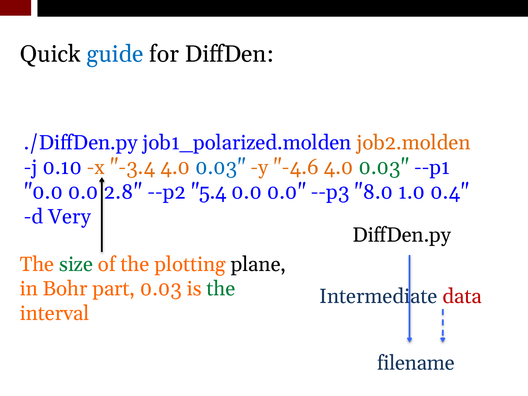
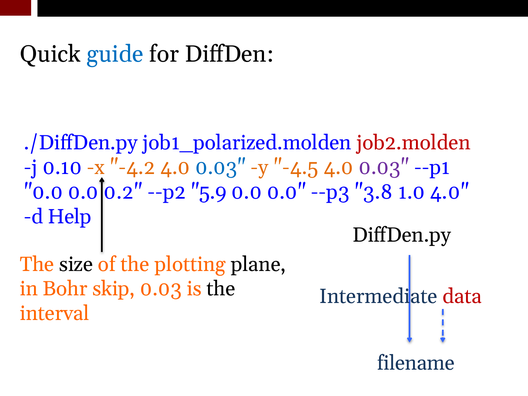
job2.molden colour: orange -> red
-3.4: -3.4 -> -4.2
-4.6: -4.6 -> -4.5
0.03 at (384, 167) colour: green -> purple
2.8: 2.8 -> 0.2
5.4: 5.4 -> 5.9
8.0: 8.0 -> 3.8
1.0 0.4: 0.4 -> 4.0
Very: Very -> Help
size colour: green -> black
part: part -> skip
the at (221, 289) colour: green -> black
